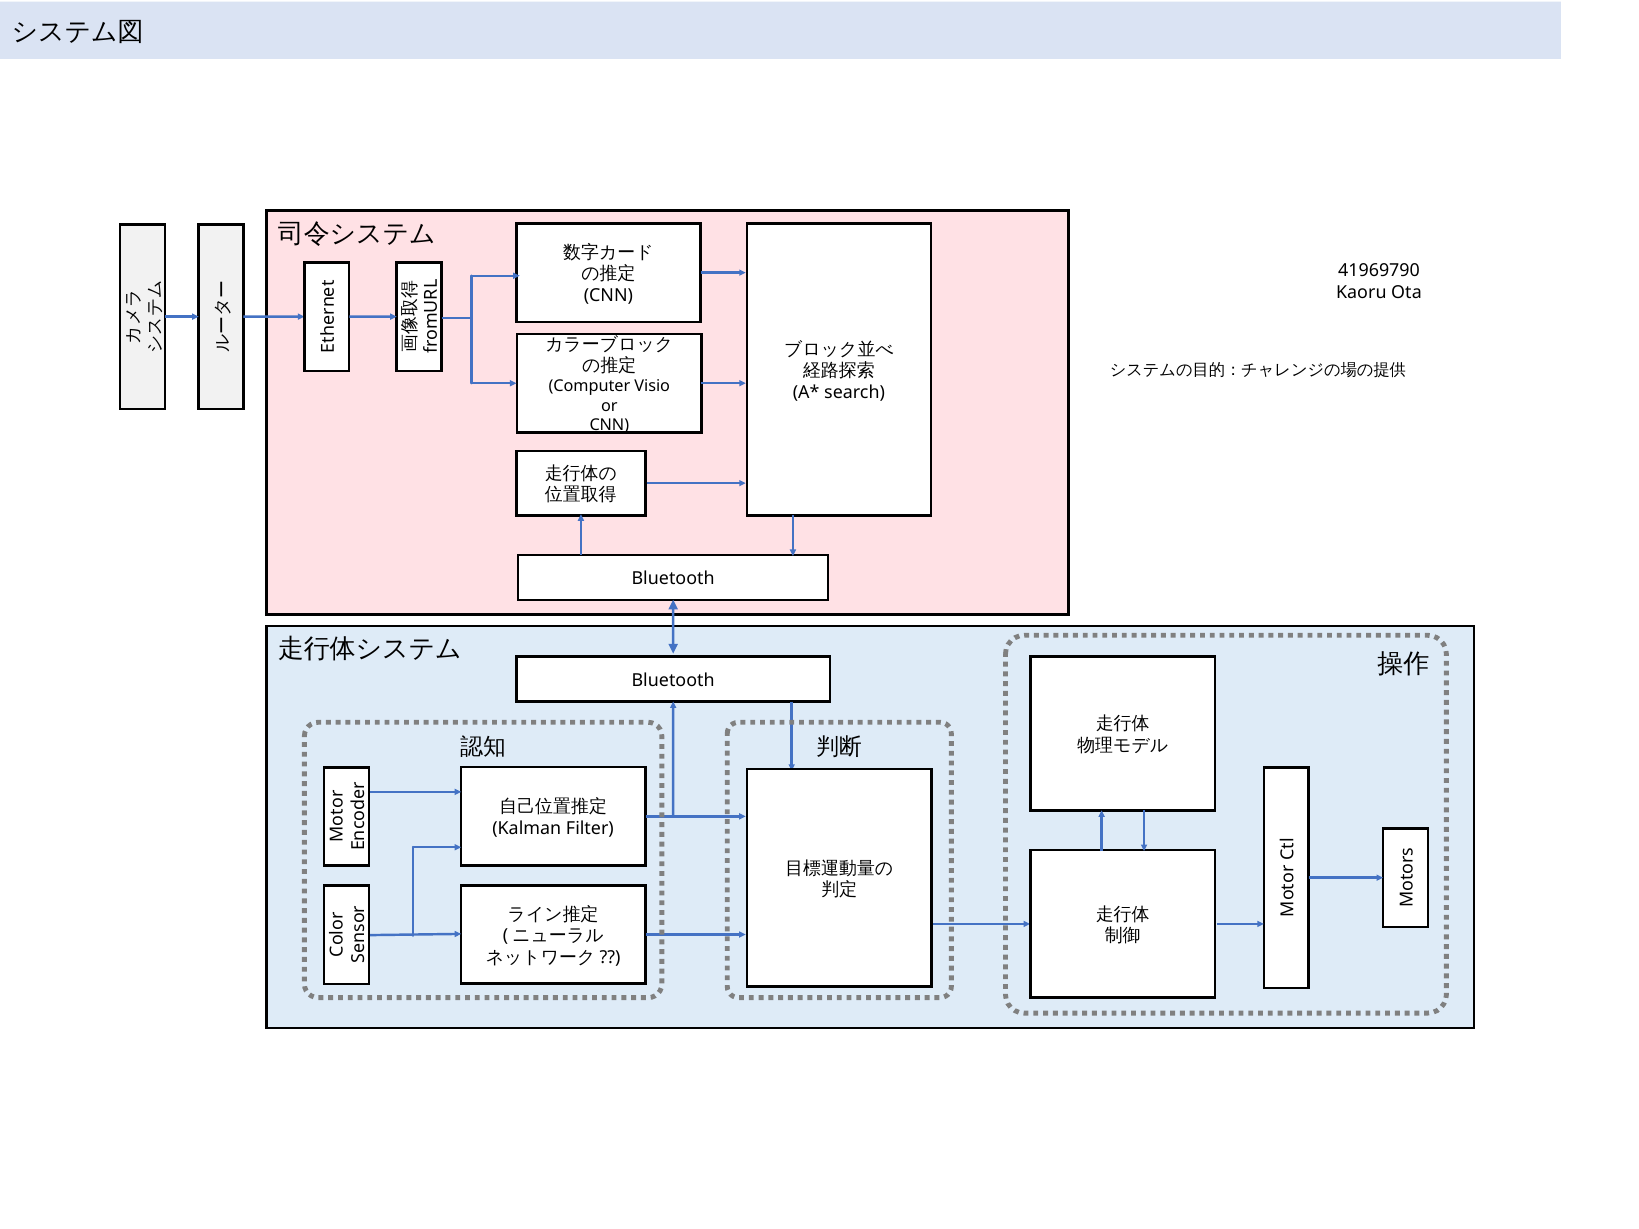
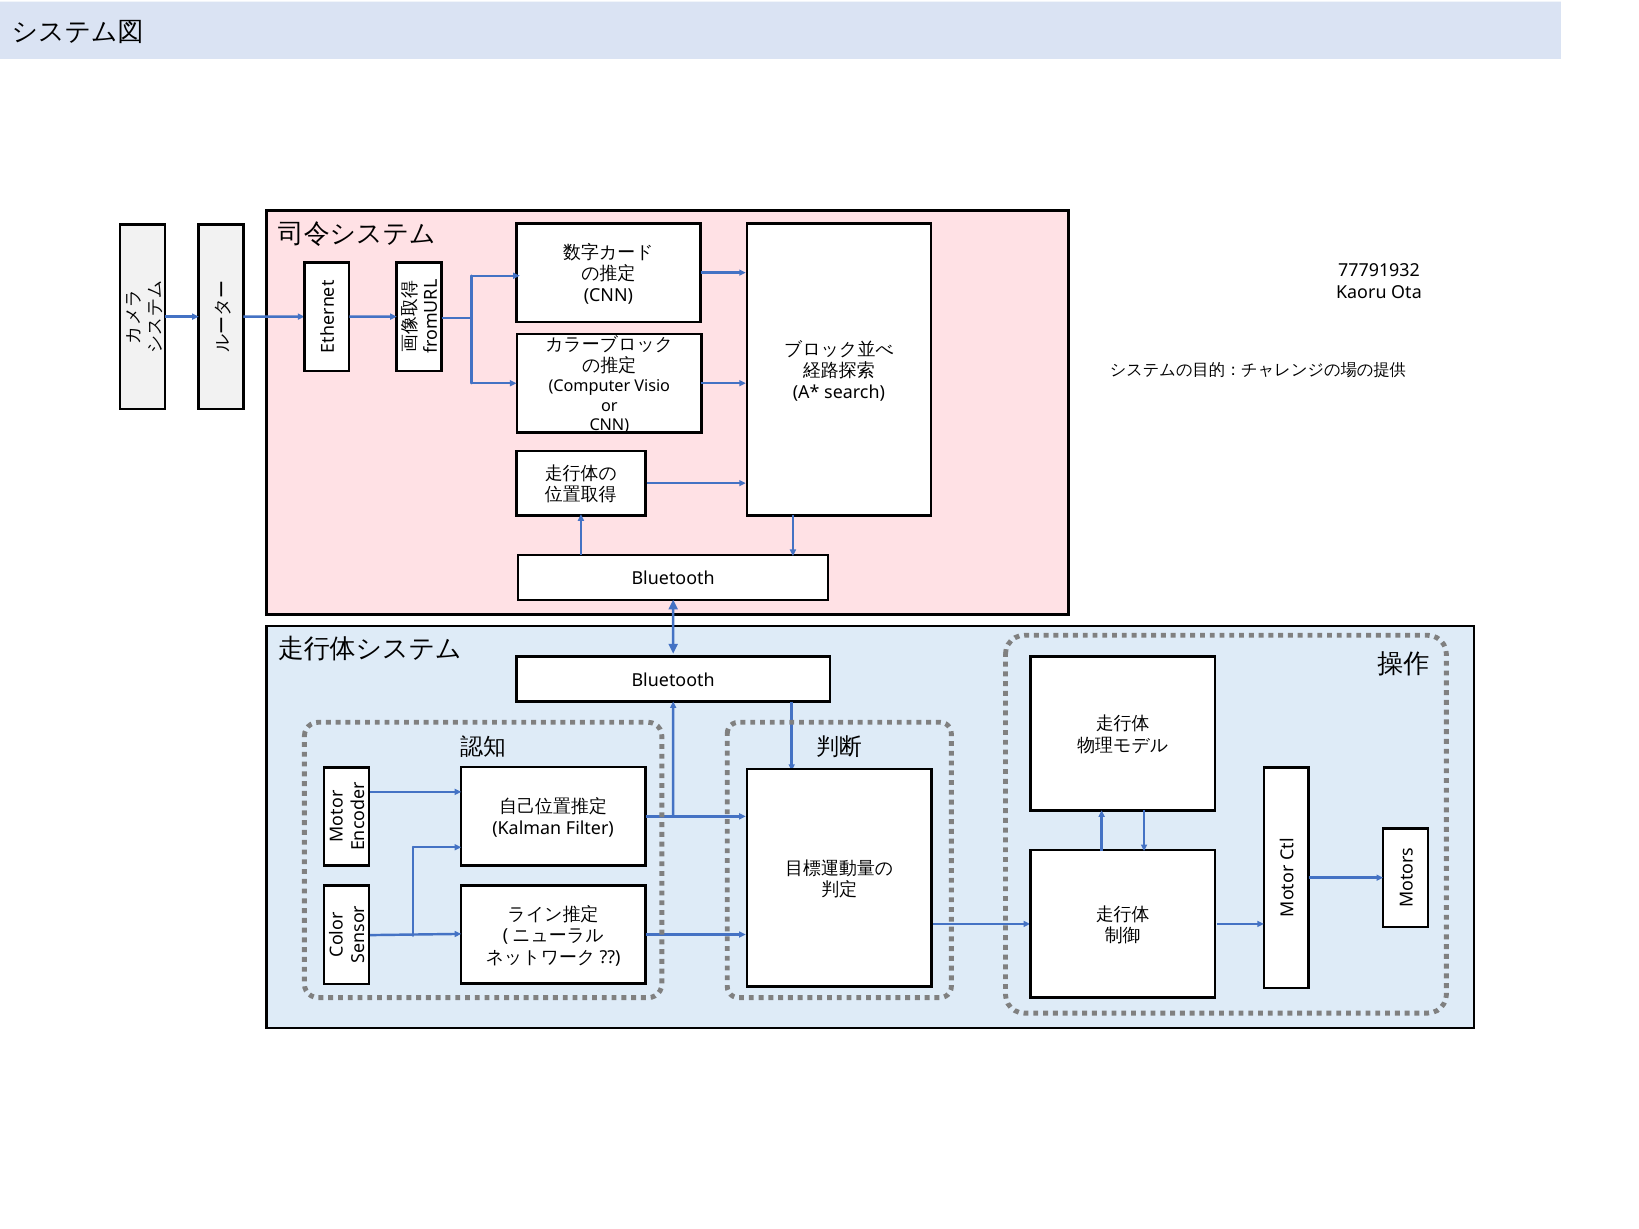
41969790: 41969790 -> 77791932
